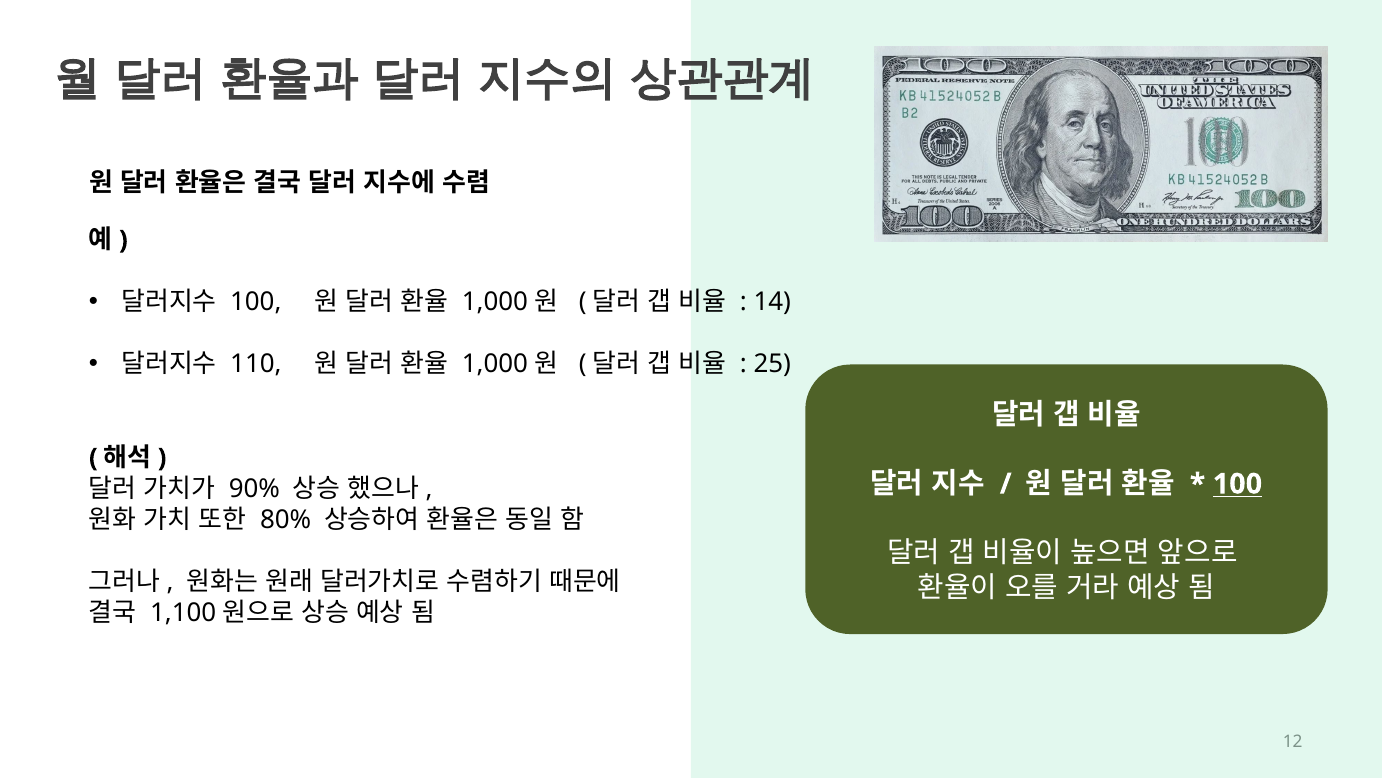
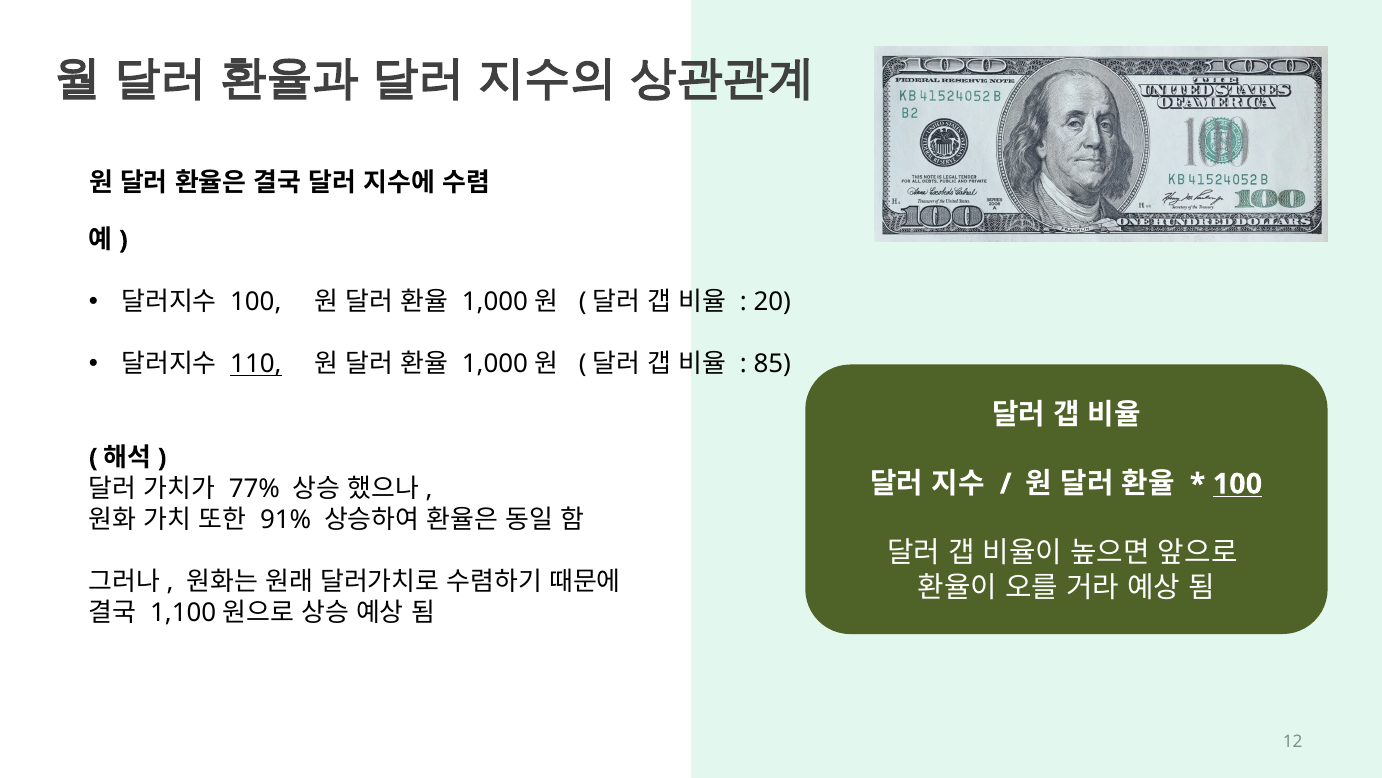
14: 14 -> 20
110 underline: none -> present
25: 25 -> 85
90%: 90% -> 77%
80%: 80% -> 91%
